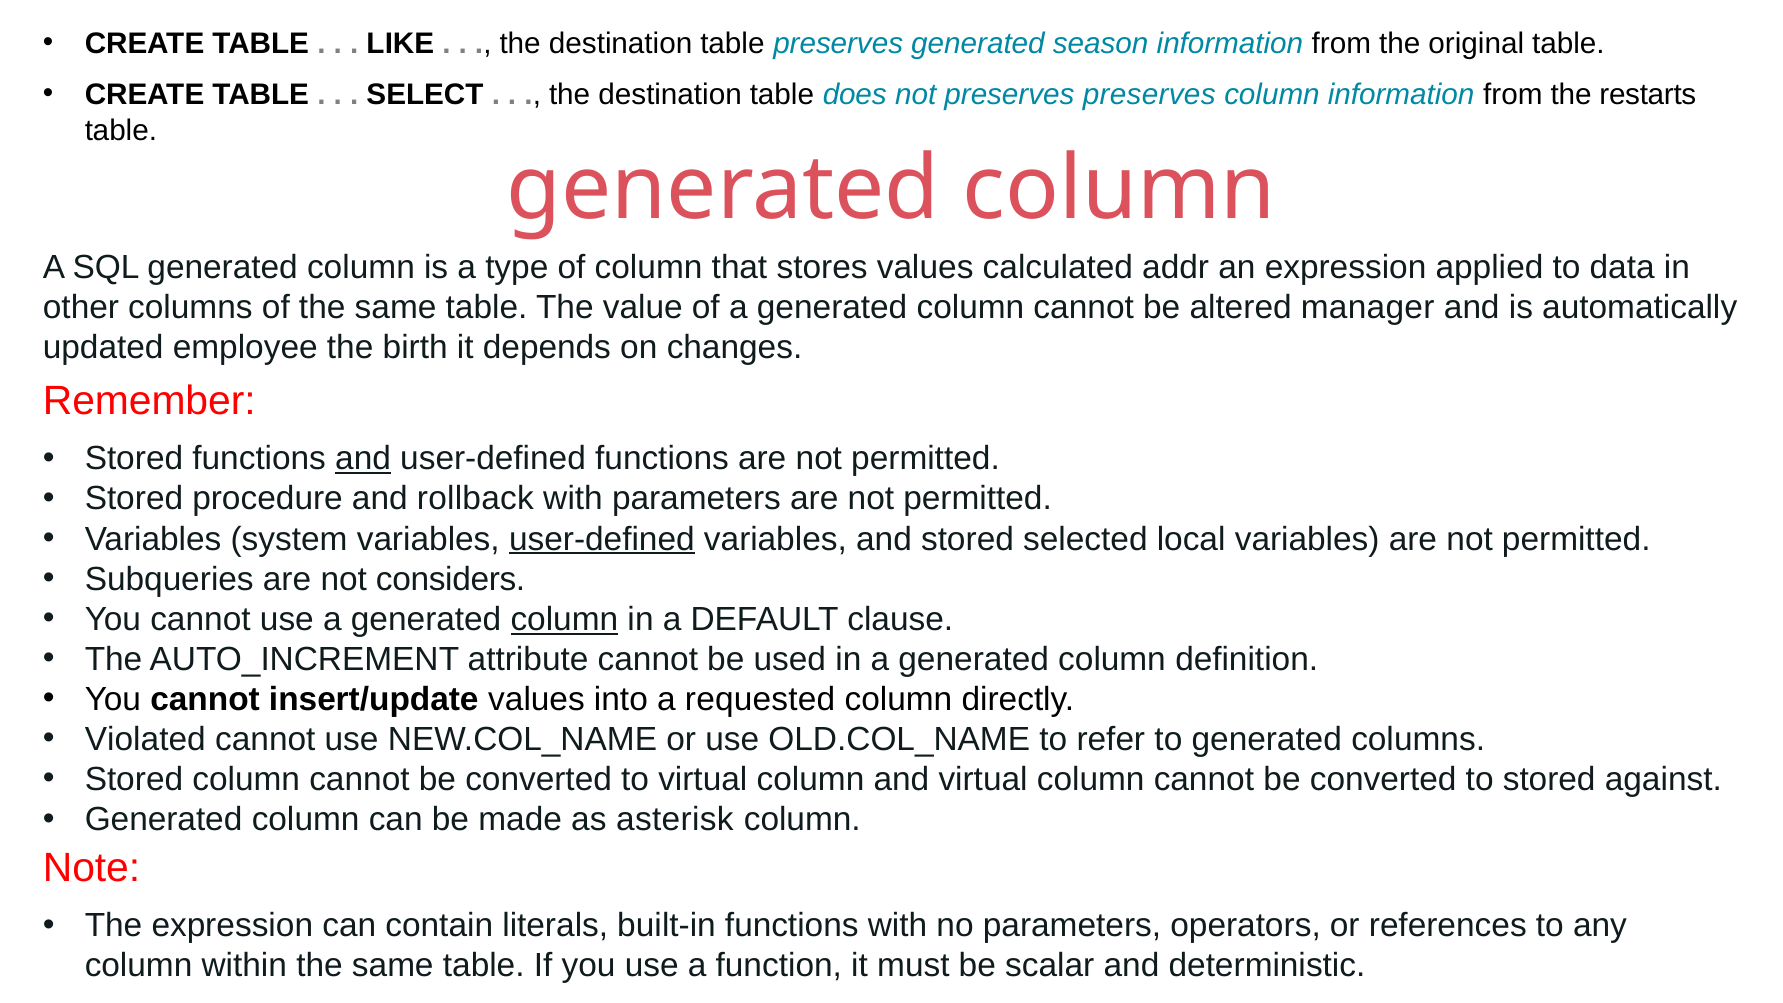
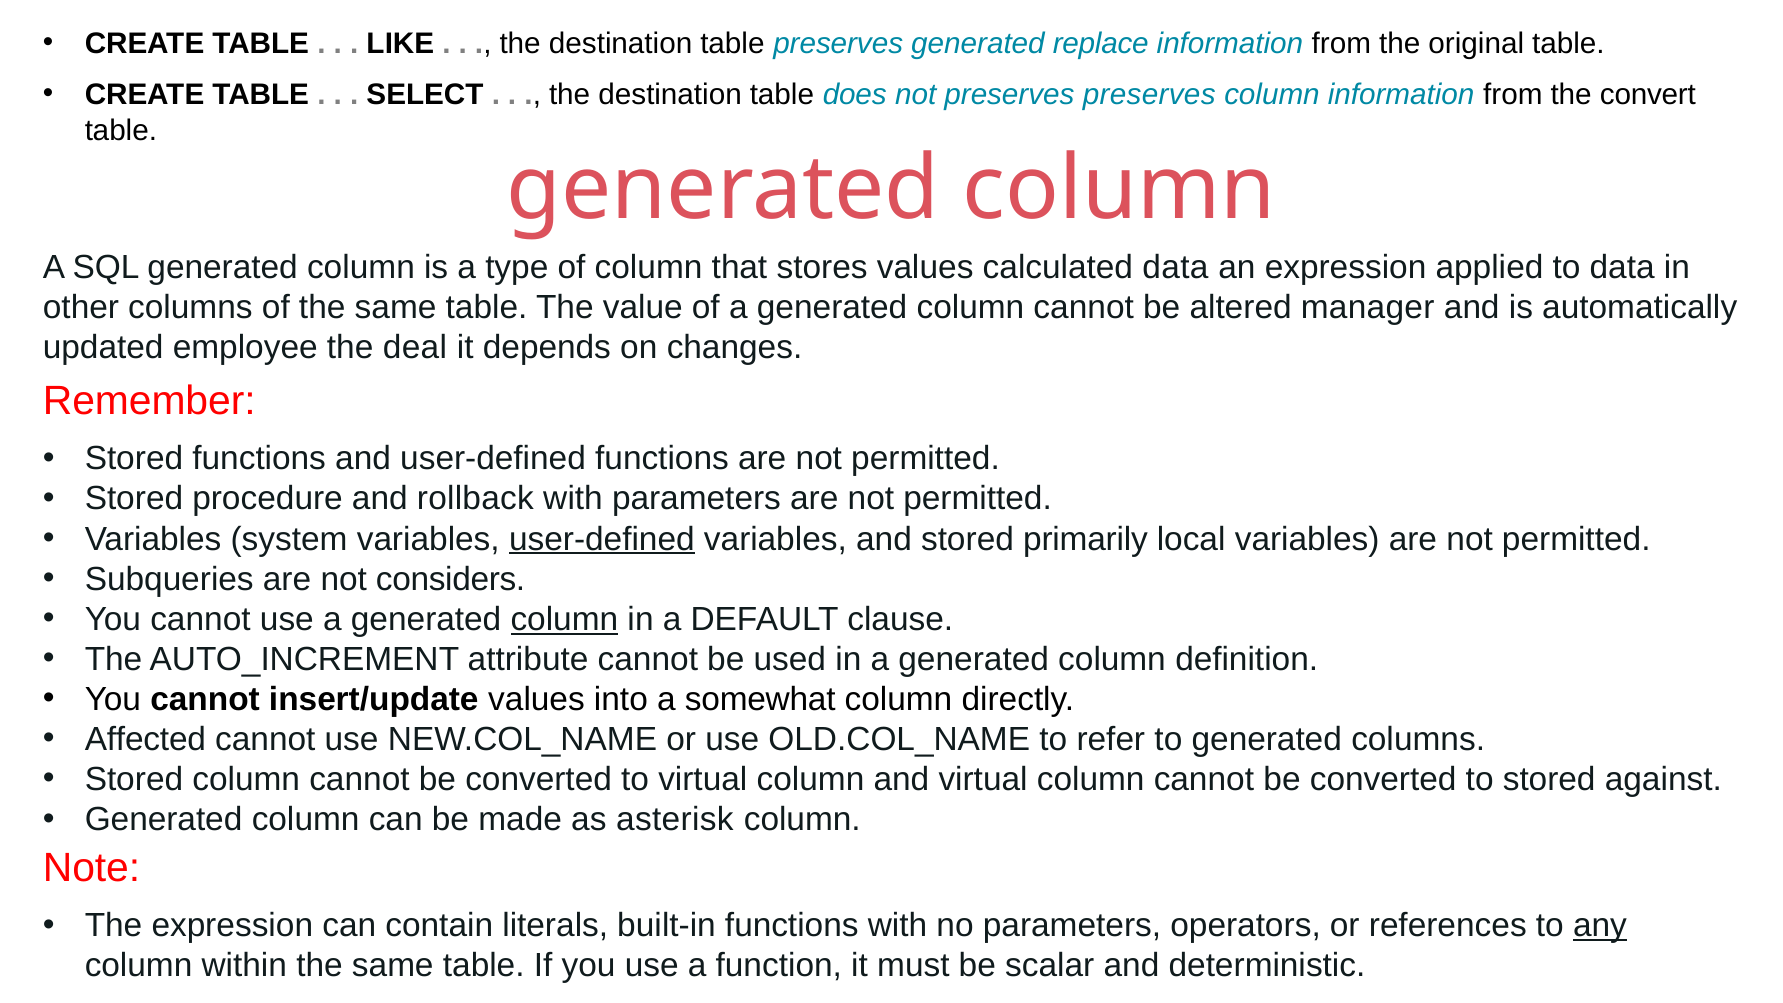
season: season -> replace
restarts: restarts -> convert
calculated addr: addr -> data
birth: birth -> deal
and at (363, 459) underline: present -> none
selected: selected -> primarily
requested: requested -> somewhat
Violated: Violated -> Affected
any underline: none -> present
